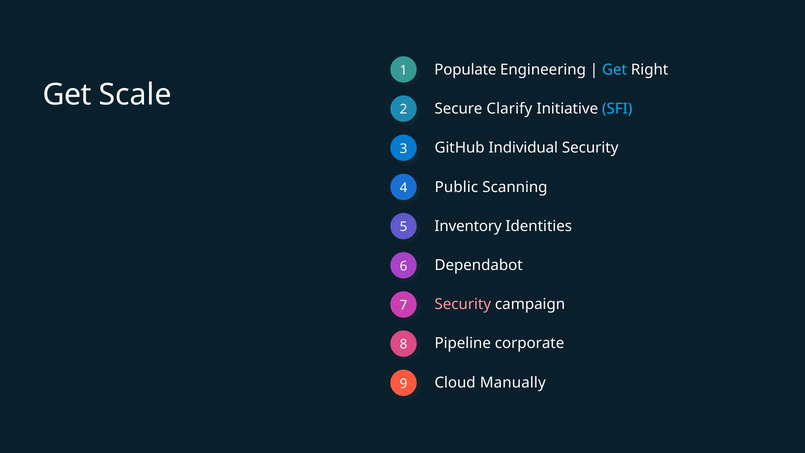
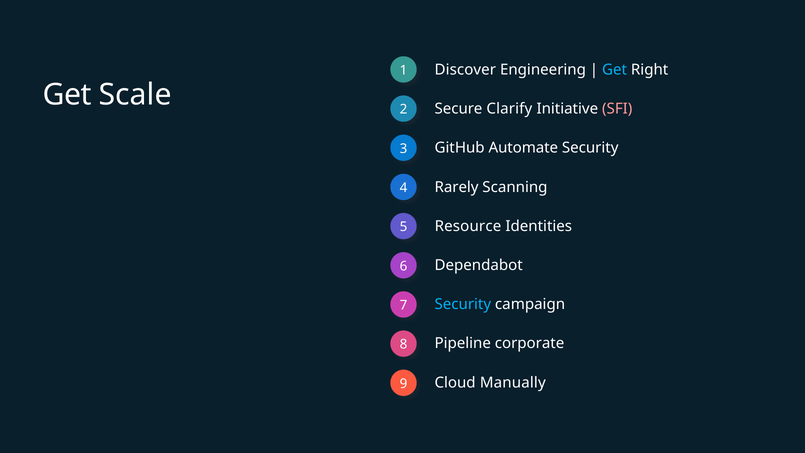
Populate: Populate -> Discover
SFI colour: light blue -> pink
Individual: Individual -> Automate
Public: Public -> Rarely
Inventory: Inventory -> Resource
Security at (463, 304) colour: pink -> light blue
